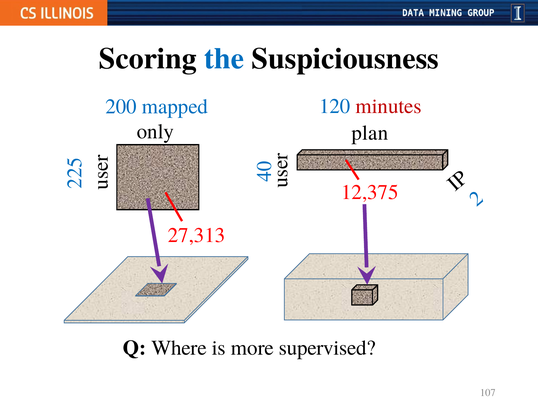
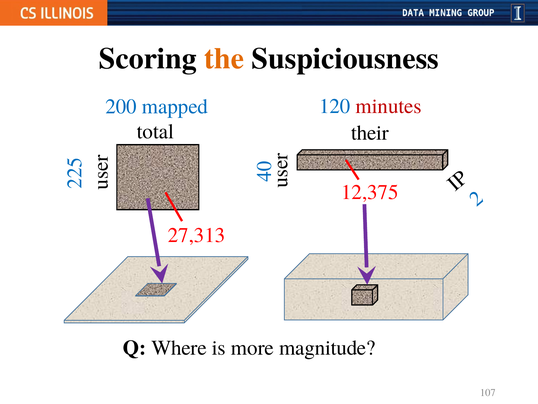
the colour: blue -> orange
only: only -> total
plan: plan -> their
supervised: supervised -> magnitude
